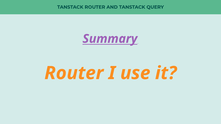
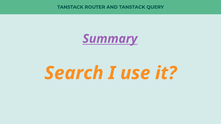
Router at (74, 73): Router -> Search
